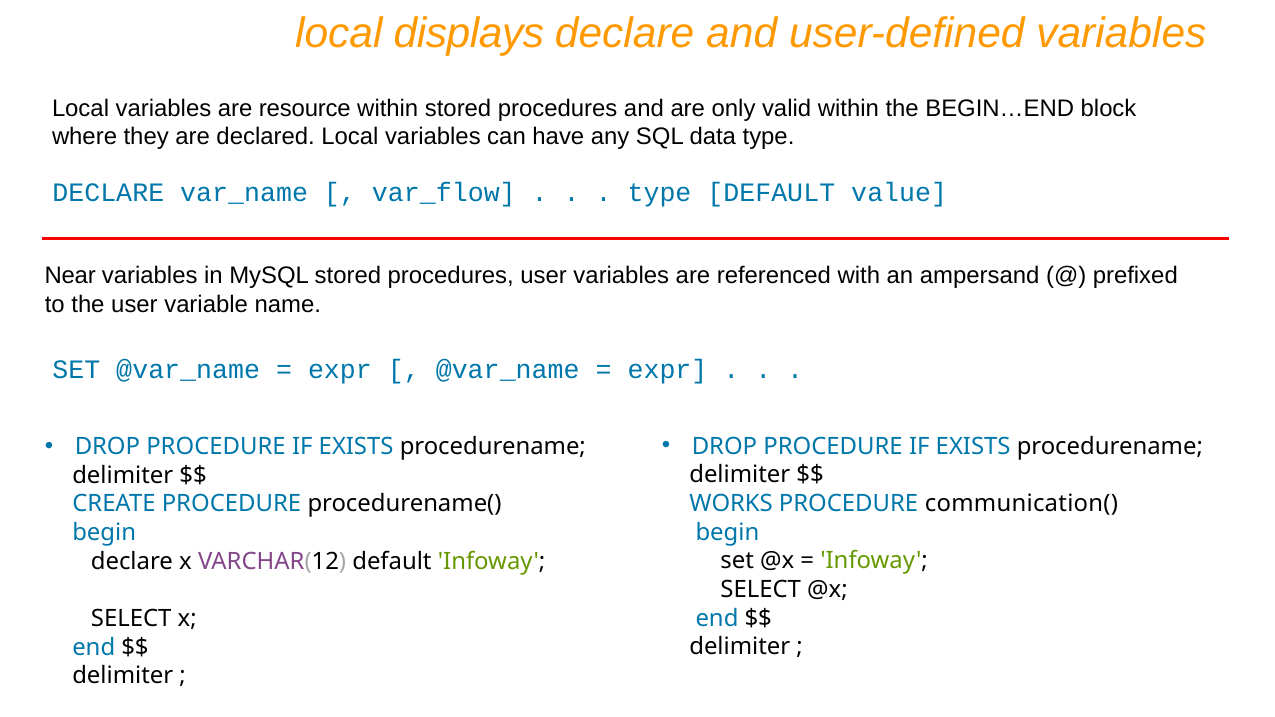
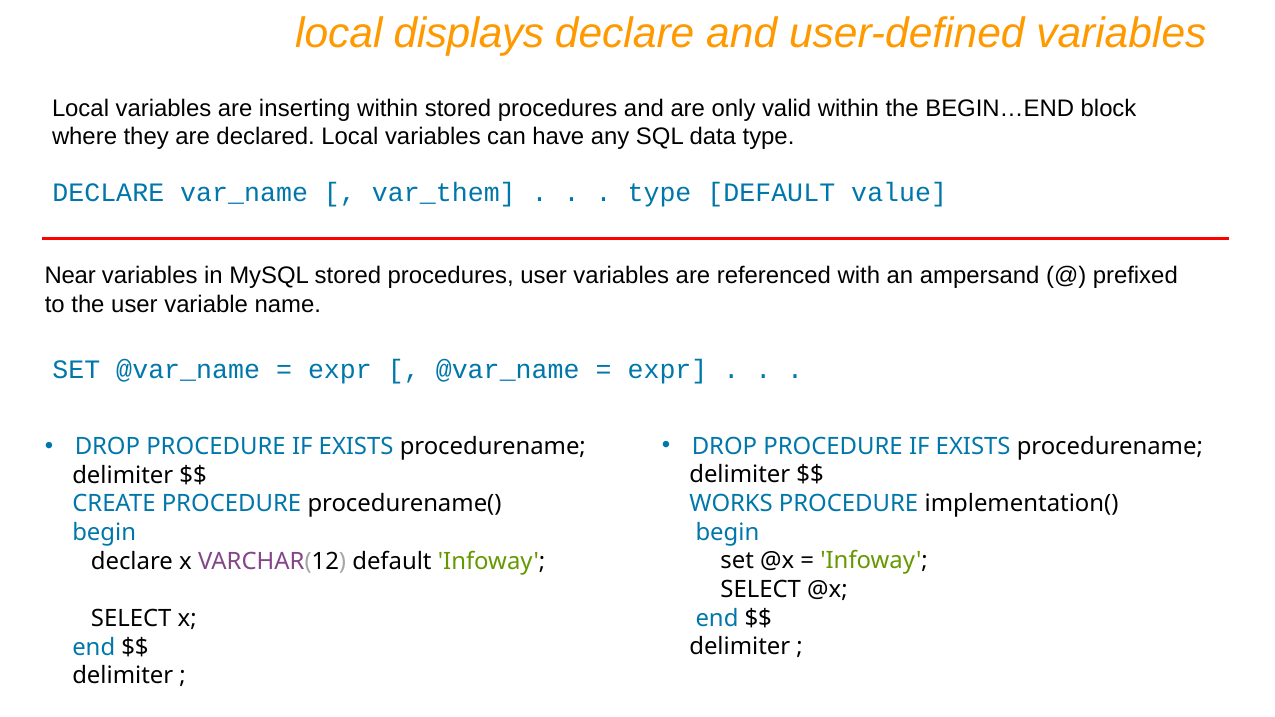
resource: resource -> inserting
var_flow: var_flow -> var_them
communication(: communication( -> implementation(
